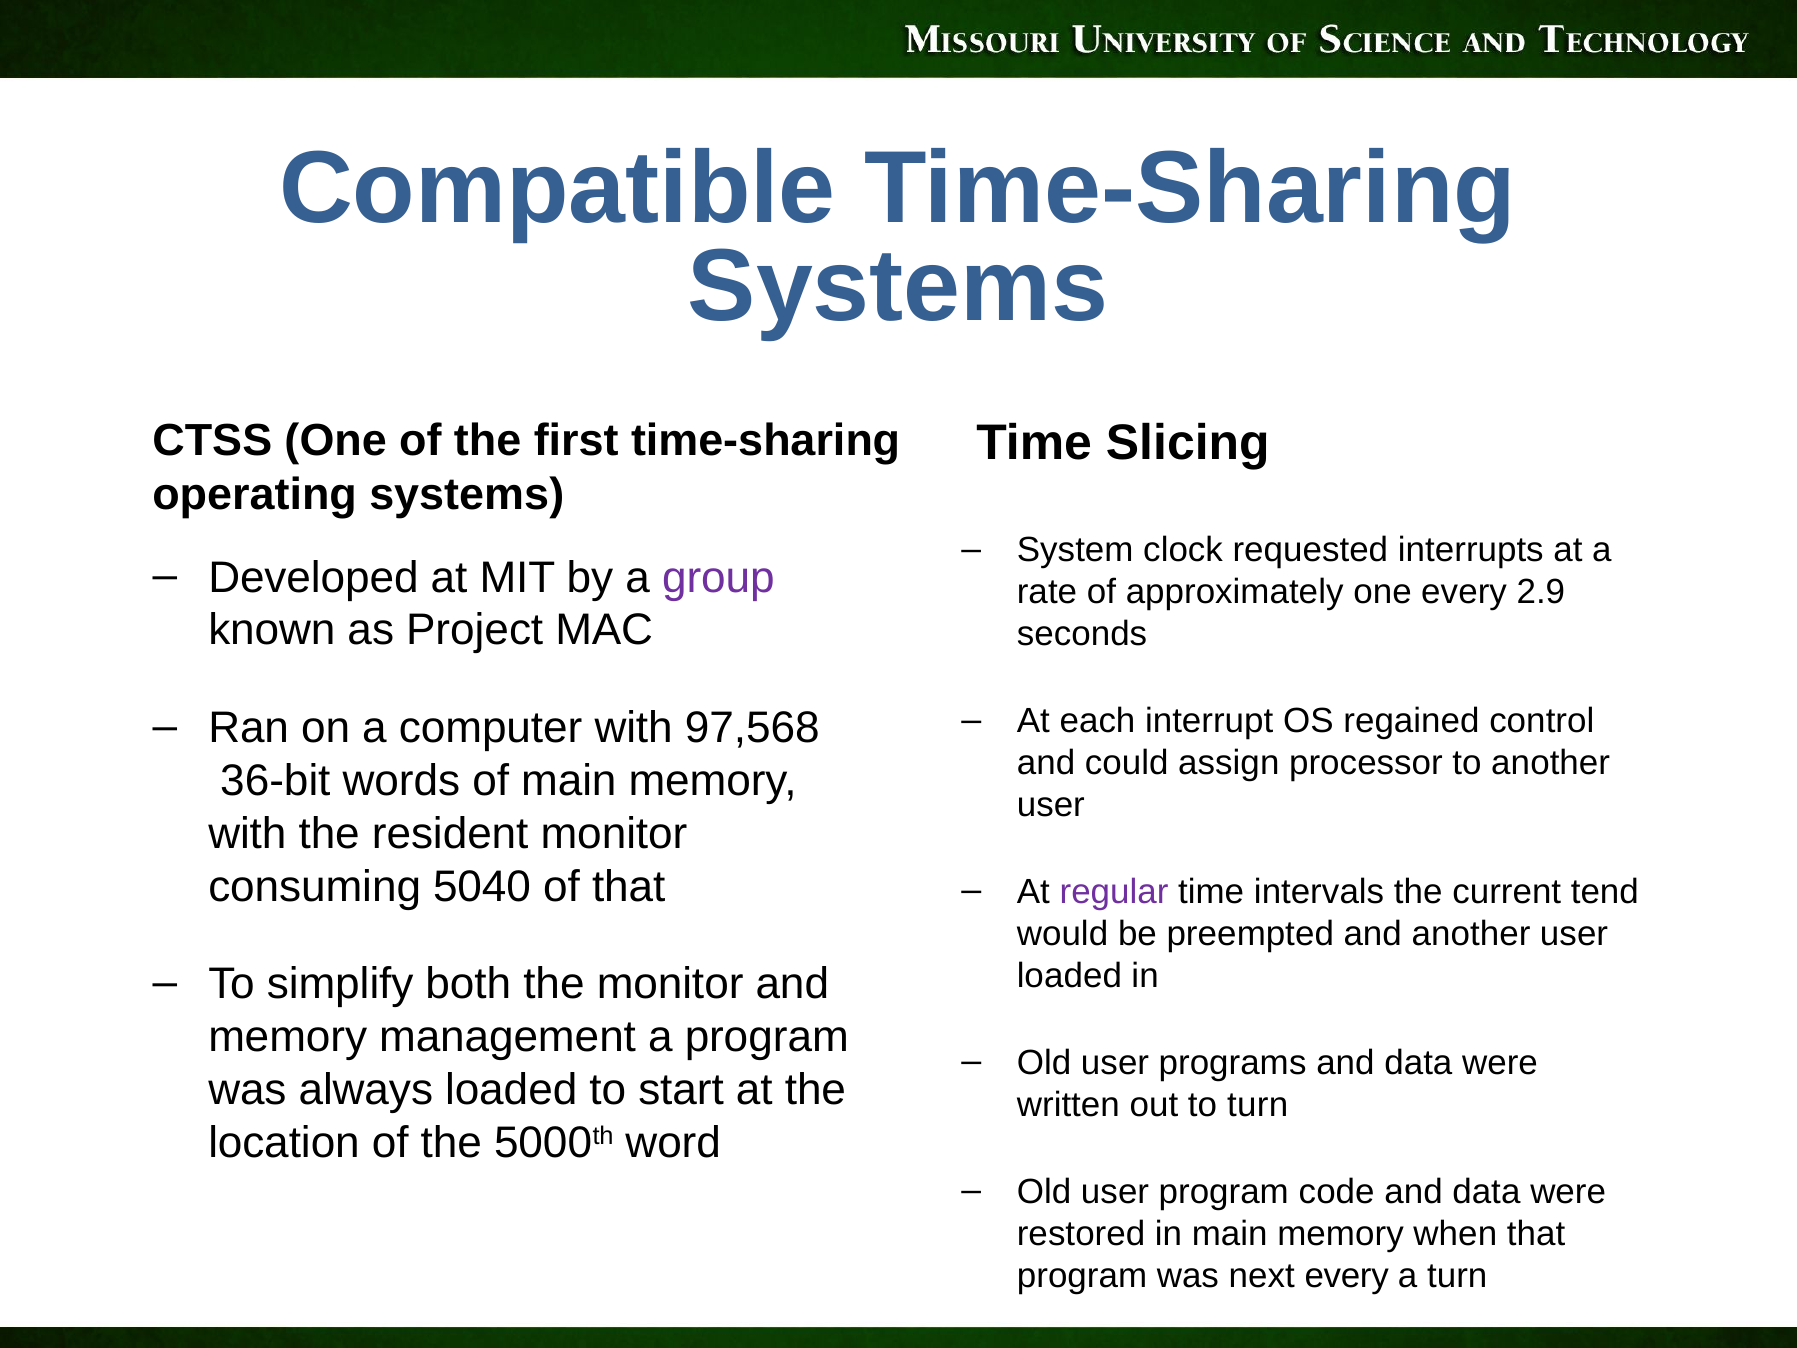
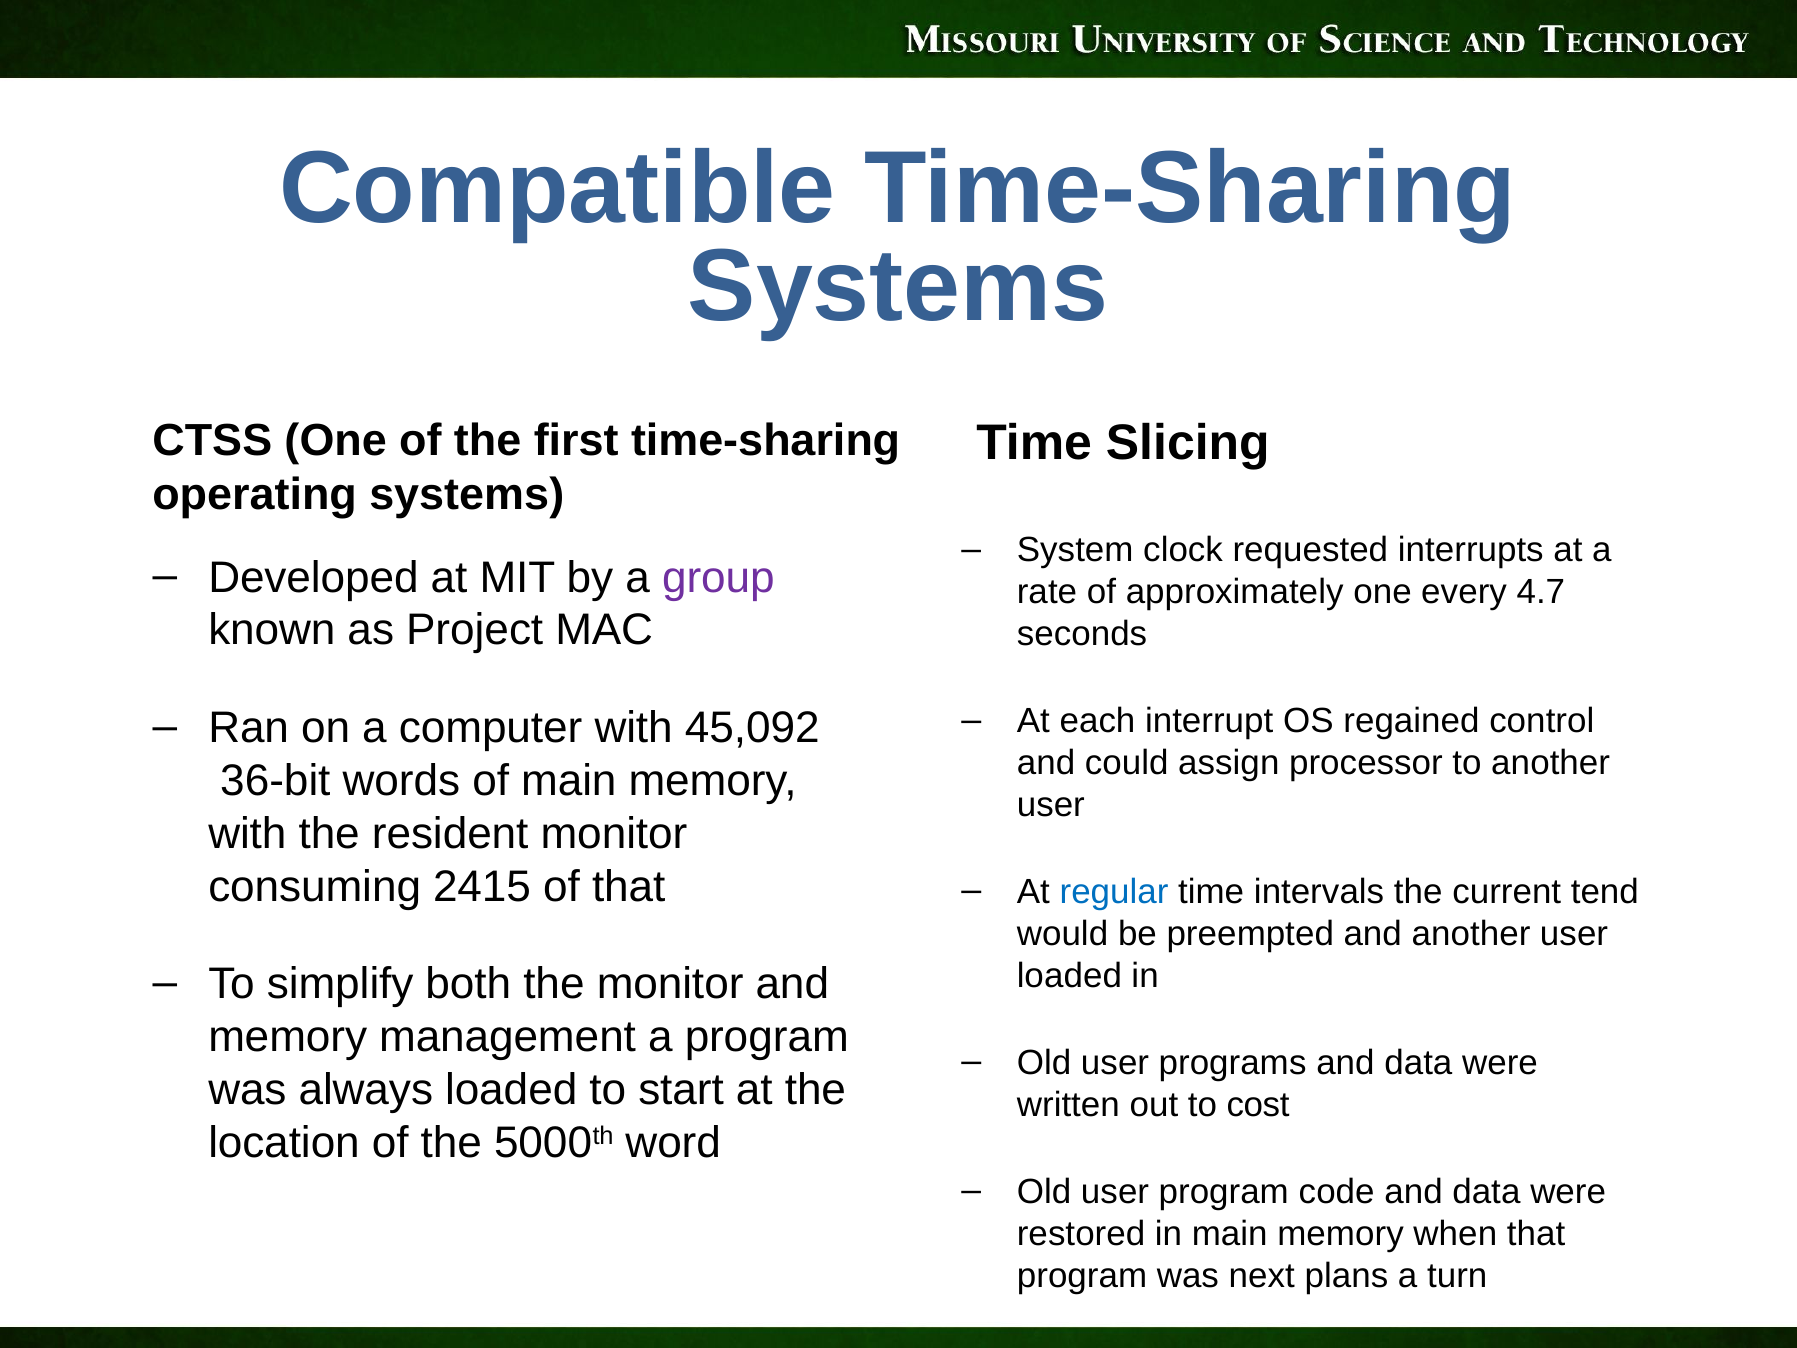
2.9: 2.9 -> 4.7
97,568: 97,568 -> 45,092
5040: 5040 -> 2415
regular colour: purple -> blue
to turn: turn -> cost
next every: every -> plans
